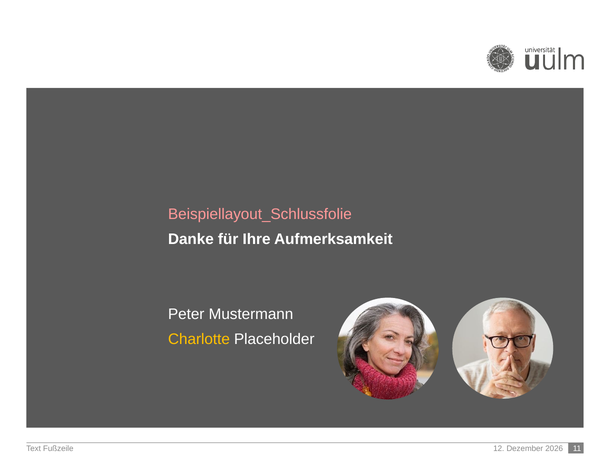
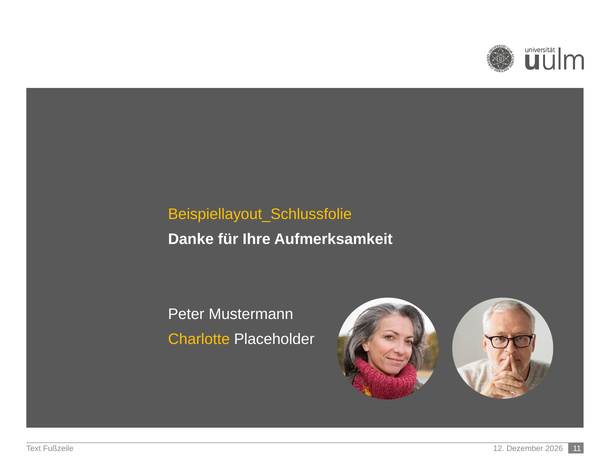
Beispiellayout_Schlussfolie colour: pink -> yellow
